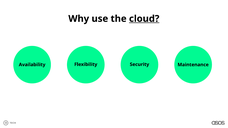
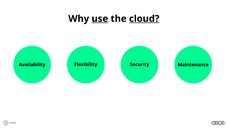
use underline: none -> present
